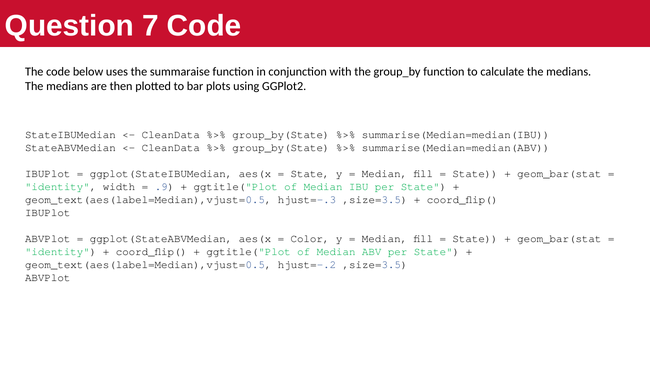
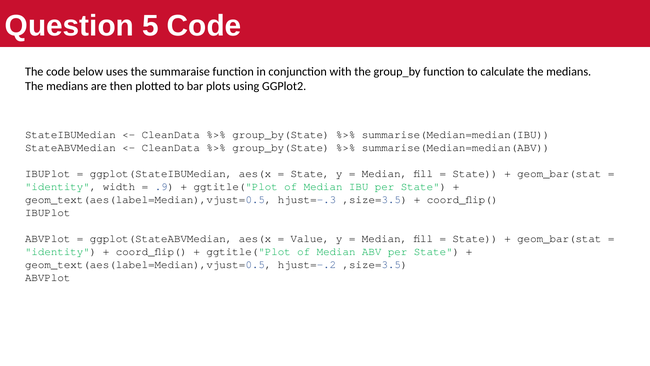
7: 7 -> 5
Color: Color -> Value
